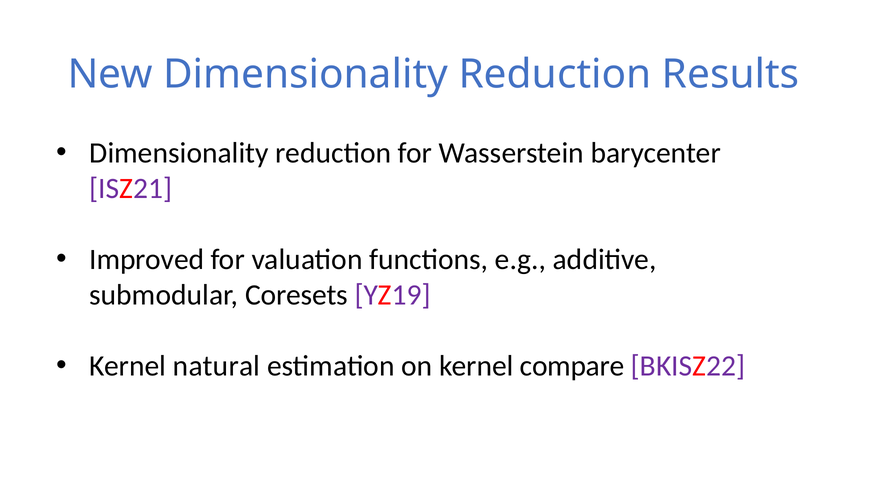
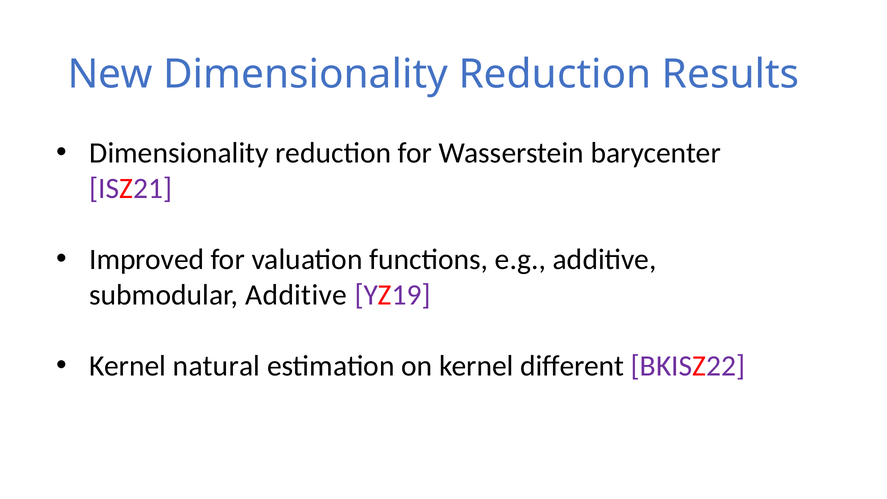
submodular Coresets: Coresets -> Additive
compare: compare -> different
